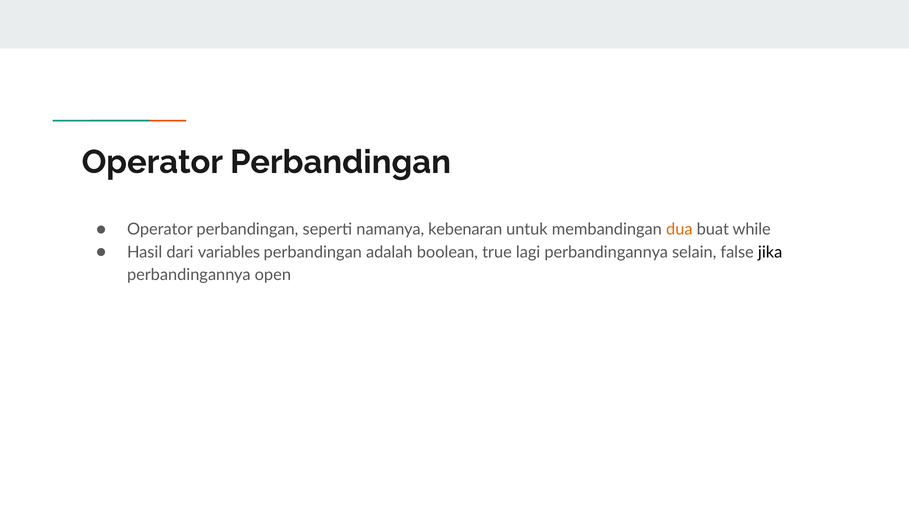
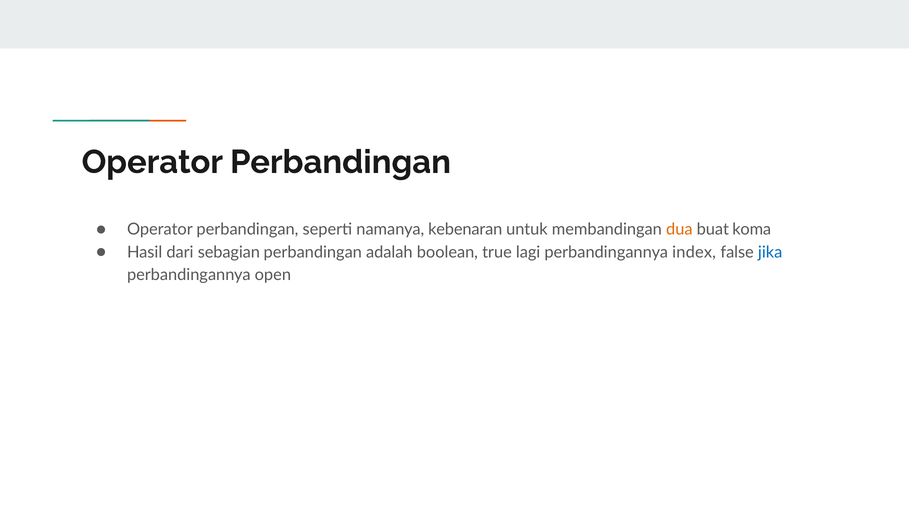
while: while -> koma
variables: variables -> sebagian
selain: selain -> index
jika colour: black -> blue
